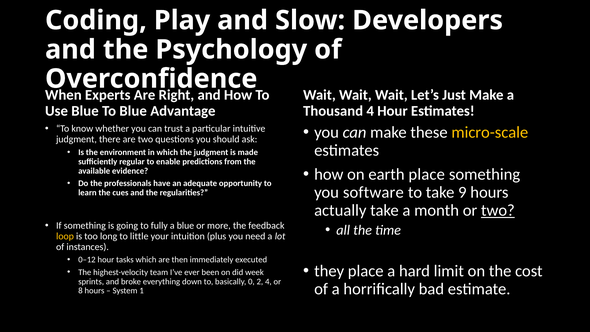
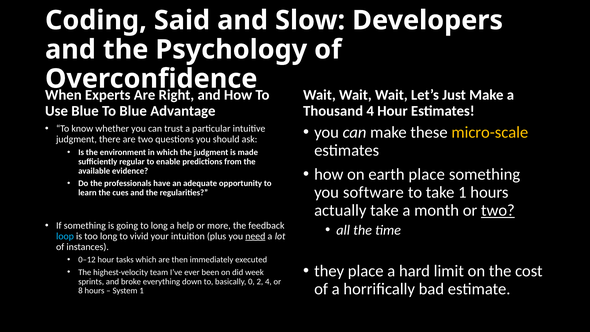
Play: Play -> Said
take 9: 9 -> 1
to fully: fully -> long
a blue: blue -> help
loop colour: yellow -> light blue
little: little -> vivid
need underline: none -> present
